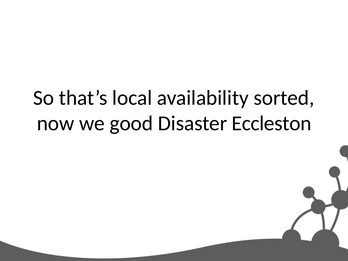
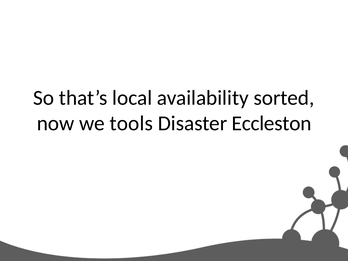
good: good -> tools
